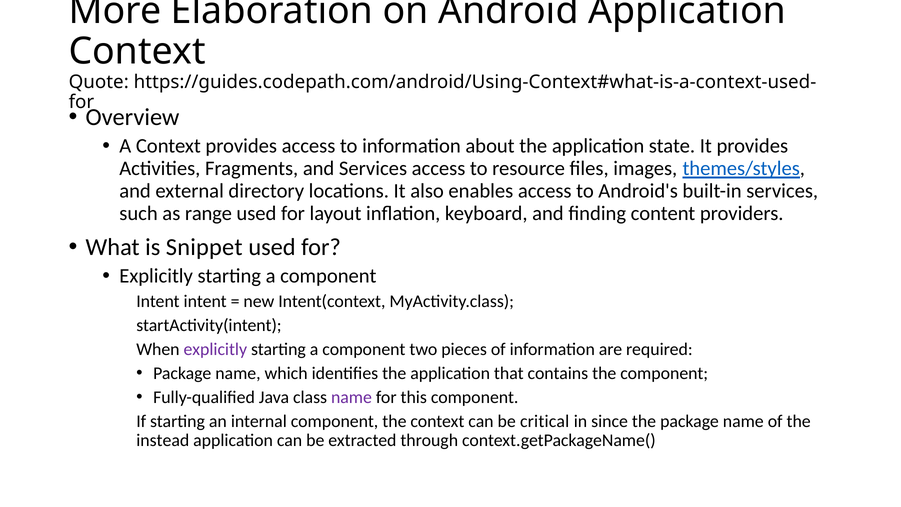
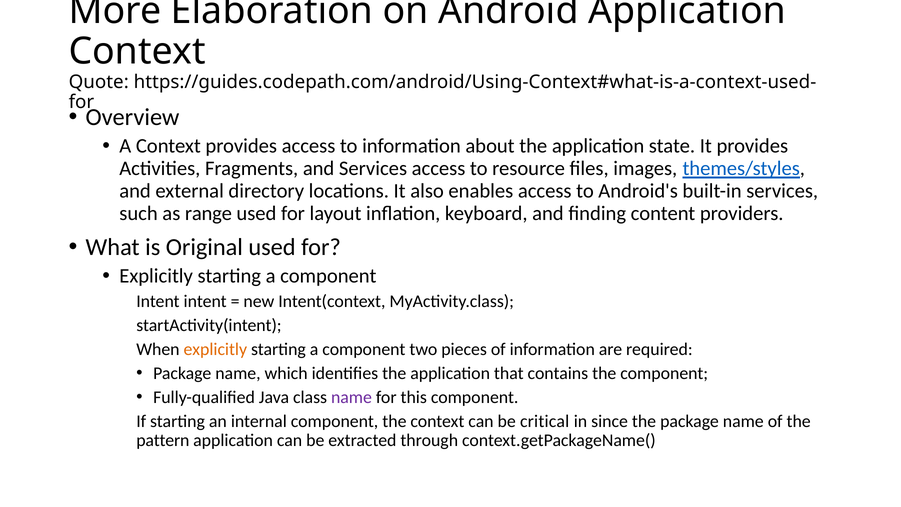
Snippet: Snippet -> Original
explicitly at (215, 349) colour: purple -> orange
instead: instead -> pattern
